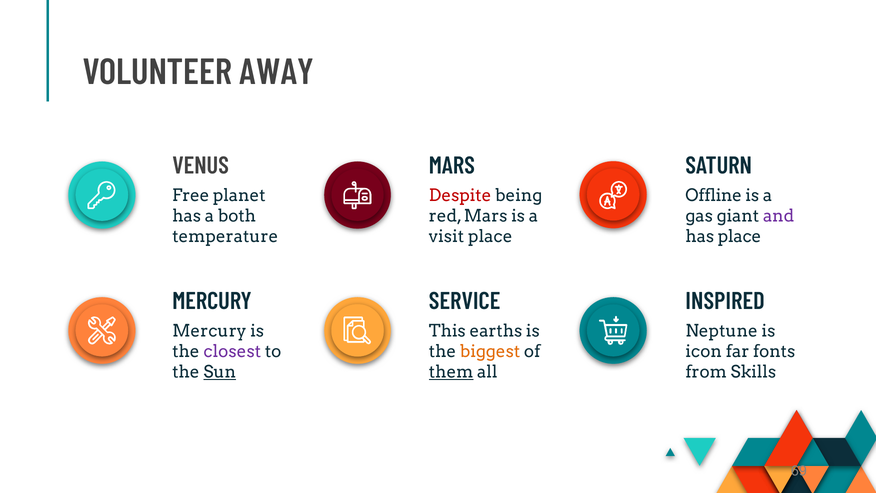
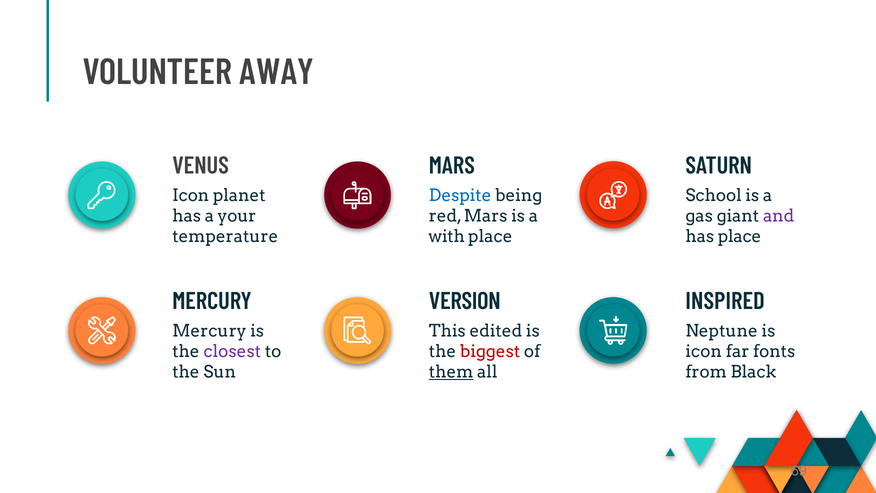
Free at (191, 196): Free -> Icon
Despite colour: red -> blue
Offline: Offline -> School
both: both -> your
visit: visit -> with
SERVICE: SERVICE -> VERSION
earths: earths -> edited
biggest colour: orange -> red
Sun underline: present -> none
Skills: Skills -> Black
